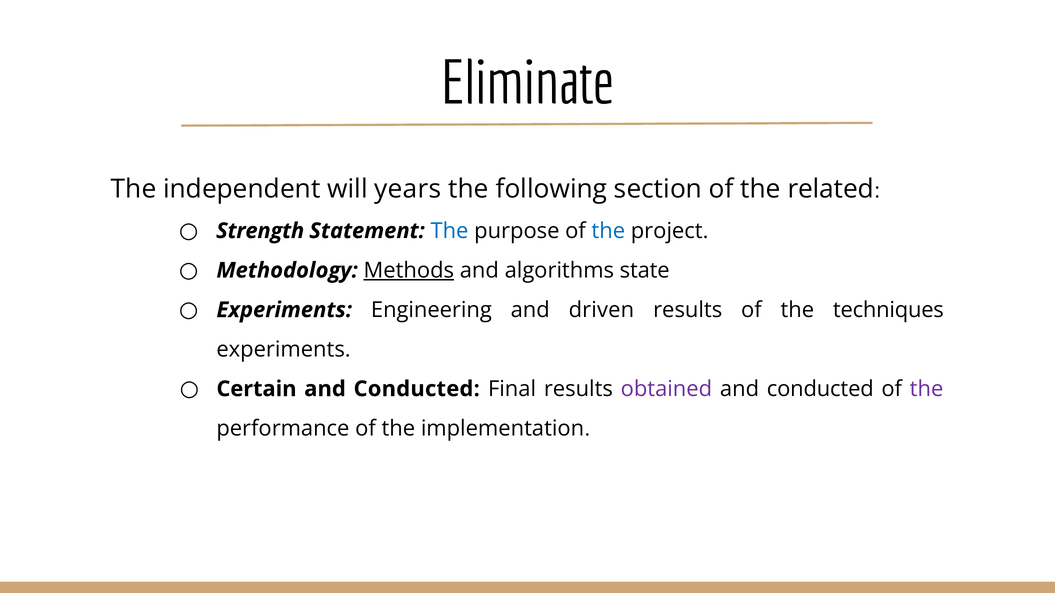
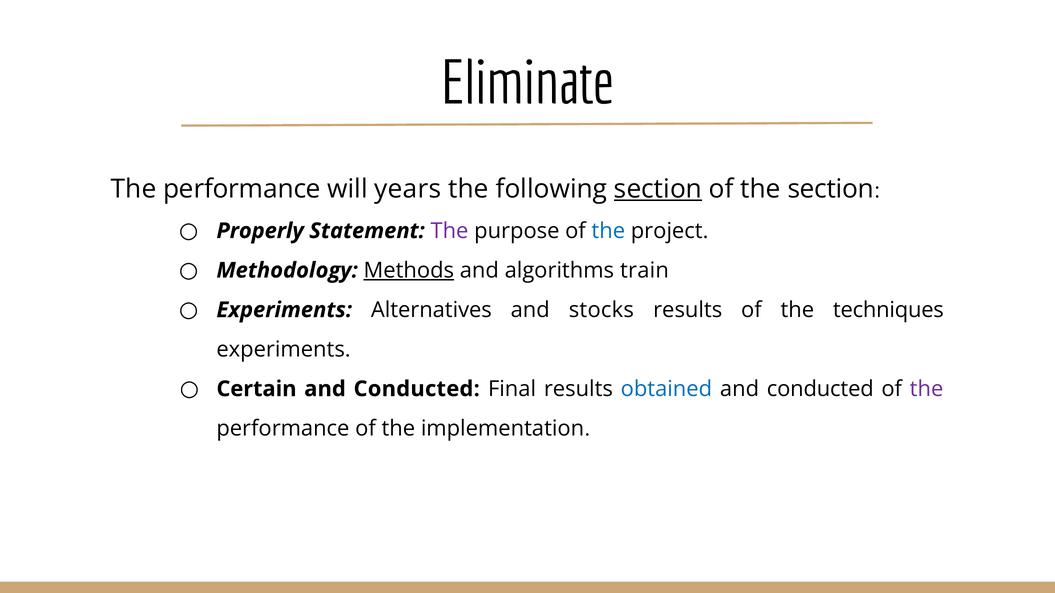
independent at (242, 189): independent -> performance
section at (658, 189) underline: none -> present
the related: related -> section
Strength: Strength -> Properly
The at (450, 231) colour: blue -> purple
state: state -> train
Engineering: Engineering -> Alternatives
driven: driven -> stocks
obtained colour: purple -> blue
